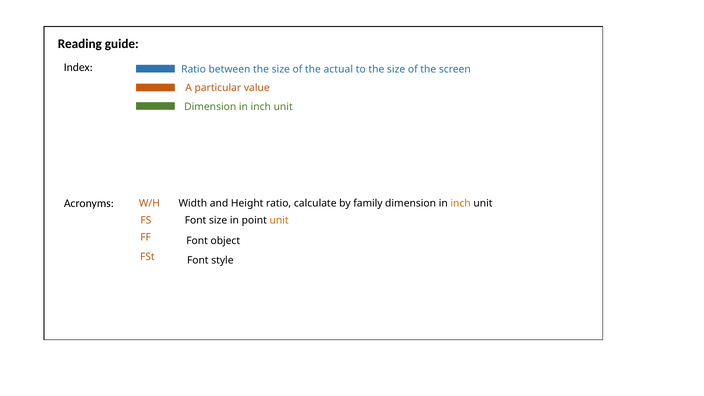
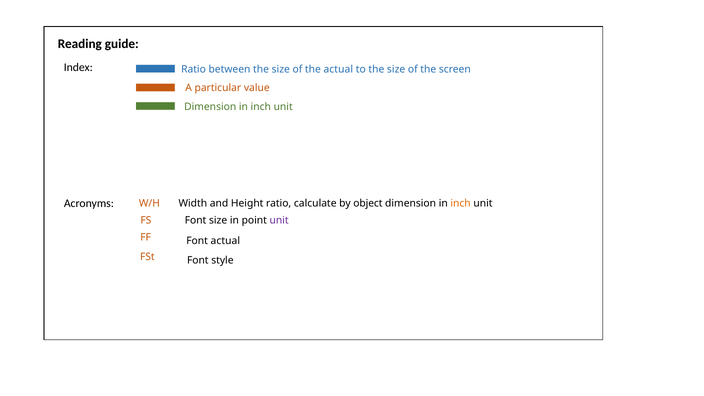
family: family -> object
unit at (279, 220) colour: orange -> purple
Font object: object -> actual
